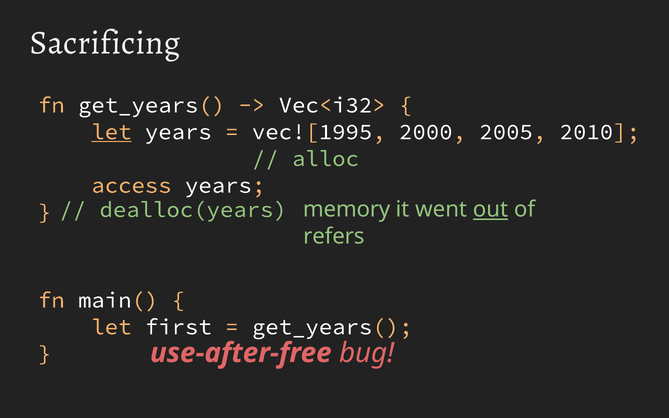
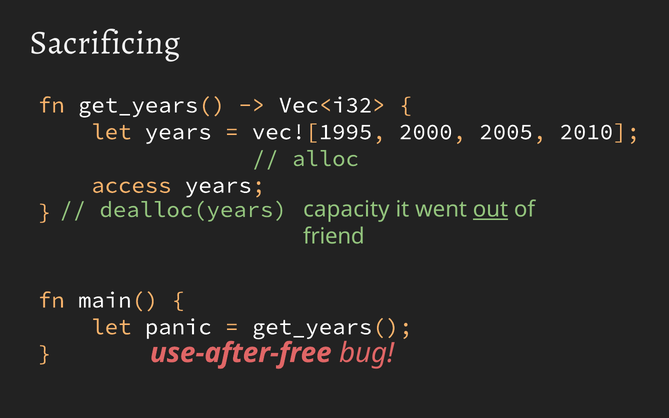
let at (111, 132) underline: present -> none
memory: memory -> capacity
refers: refers -> friend
first: first -> panic
